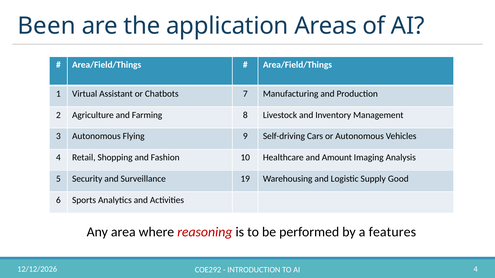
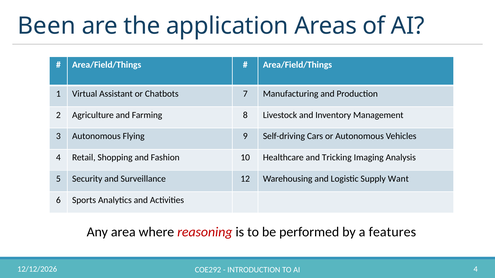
Amount: Amount -> Tricking
19: 19 -> 12
Good: Good -> Want
